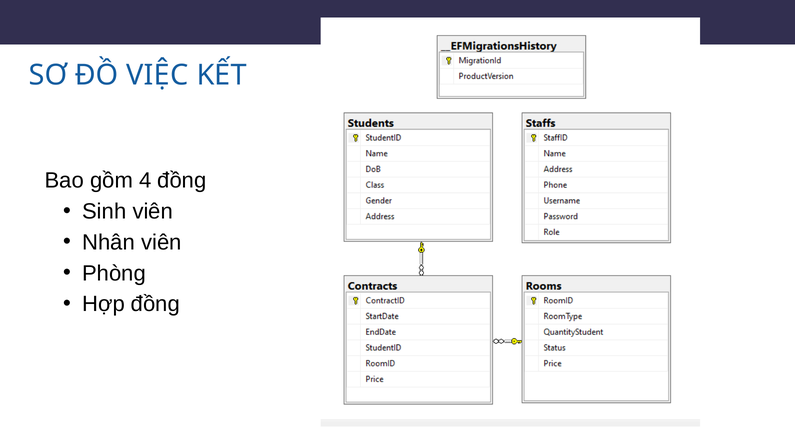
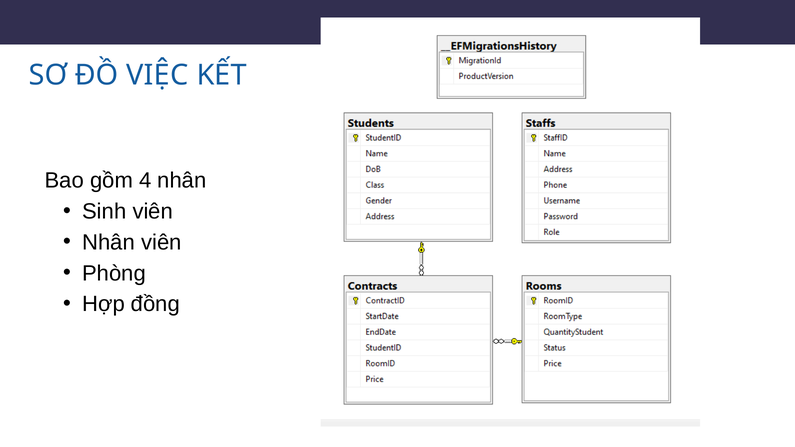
4 đồng: đồng -> nhân
